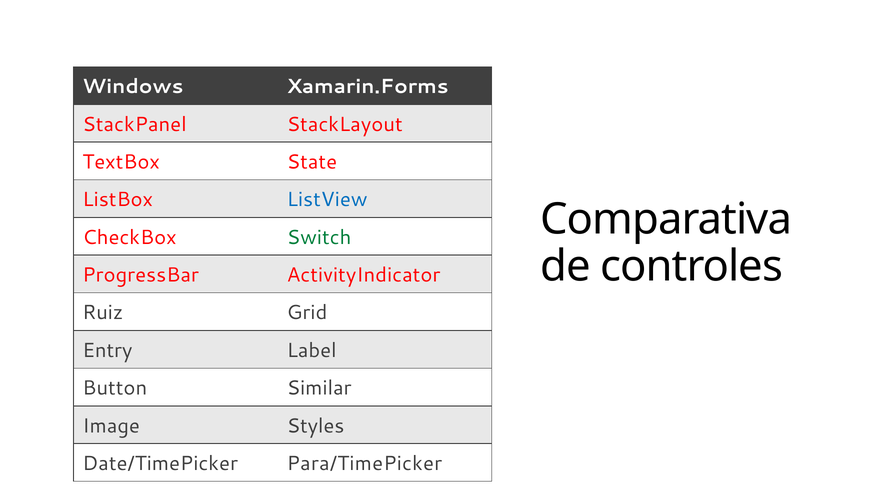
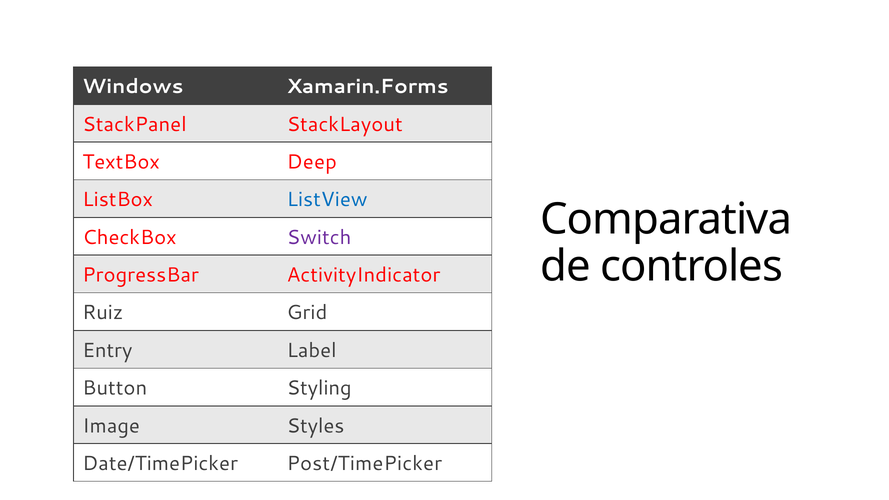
State: State -> Deep
Switch colour: green -> purple
Similar: Similar -> Styling
Para/TimePicker: Para/TimePicker -> Post/TimePicker
